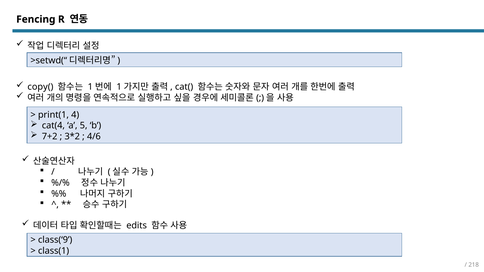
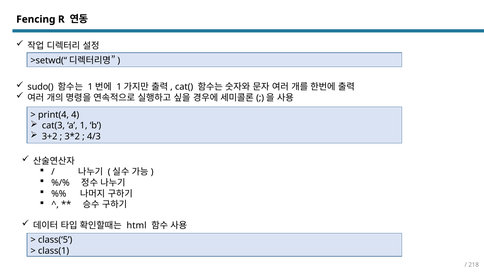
copy(: copy( -> sudo(
print(1: print(1 -> print(4
cat(4: cat(4 -> cat(3
5: 5 -> 1
7+2: 7+2 -> 3+2
4/6: 4/6 -> 4/3
edits: edits -> html
class(‘9: class(‘9 -> class(‘5
